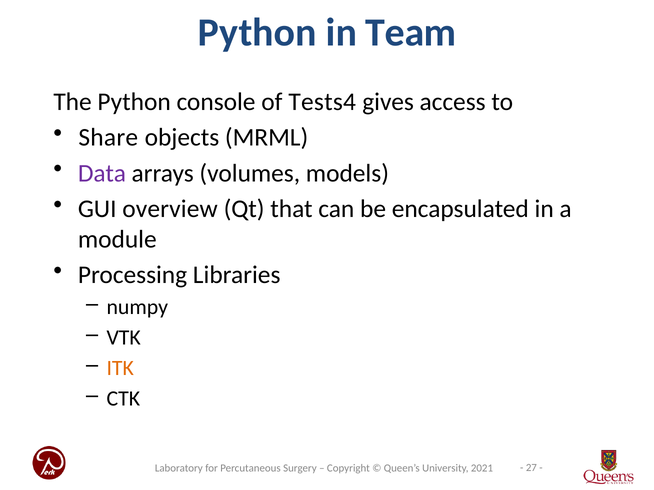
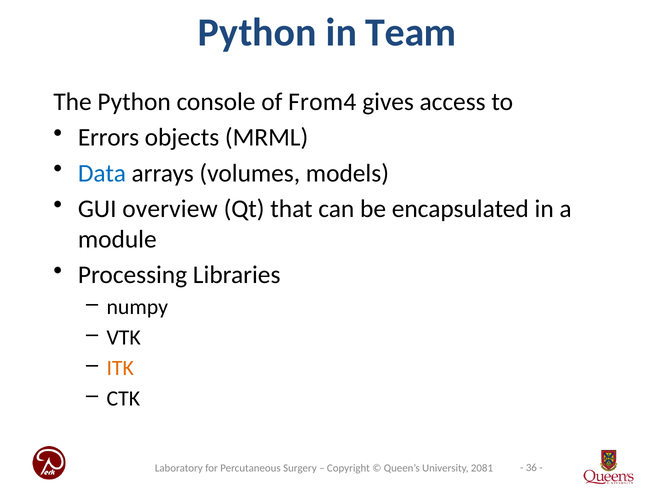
Tests4: Tests4 -> From4
Share: Share -> Errors
Data colour: purple -> blue
27: 27 -> 36
2021: 2021 -> 2081
